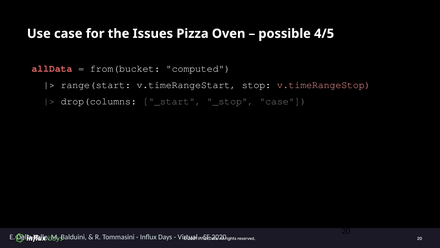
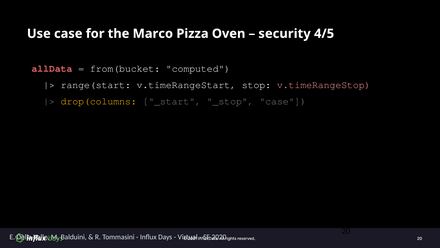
Issues: Issues -> Marco
possible: possible -> security
drop(columns colour: white -> yellow
